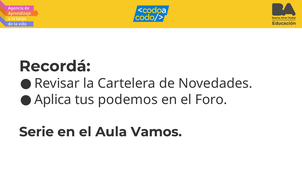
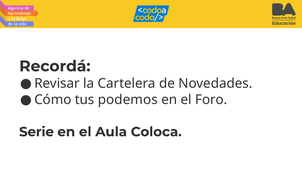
Aplica: Aplica -> Cómo
Vamos: Vamos -> Coloca
